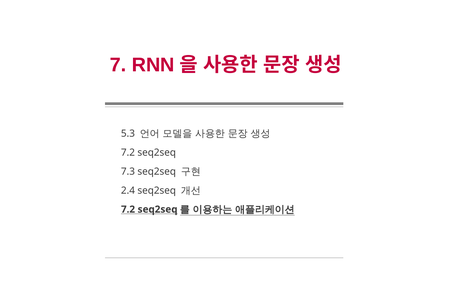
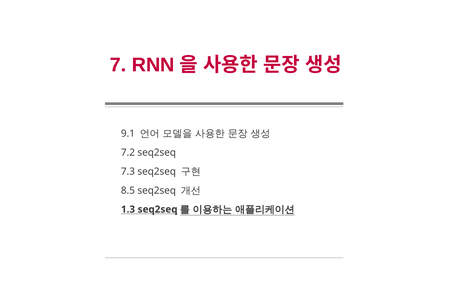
5.3: 5.3 -> 9.1
2.4: 2.4 -> 8.5
7.2 at (128, 209): 7.2 -> 1.3
